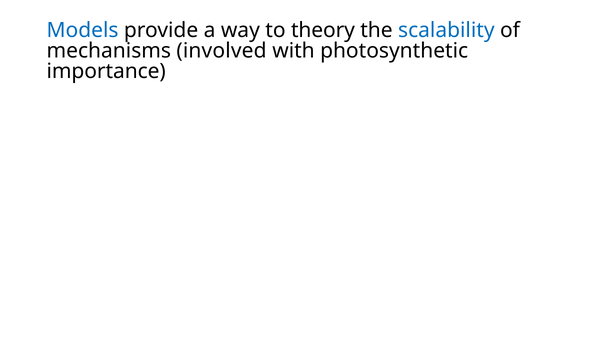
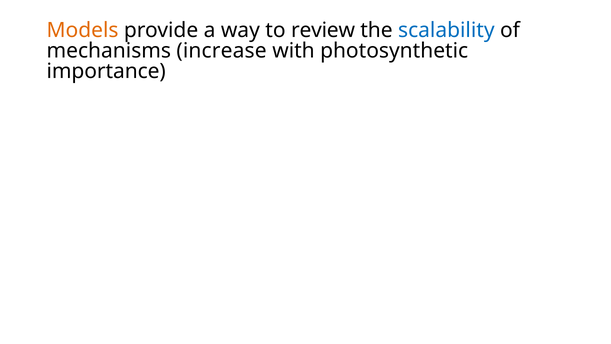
Models colour: blue -> orange
theory: theory -> review
involved: involved -> increase
